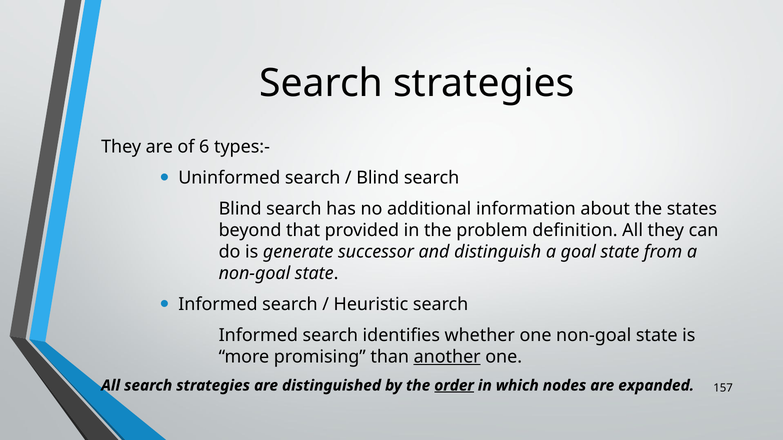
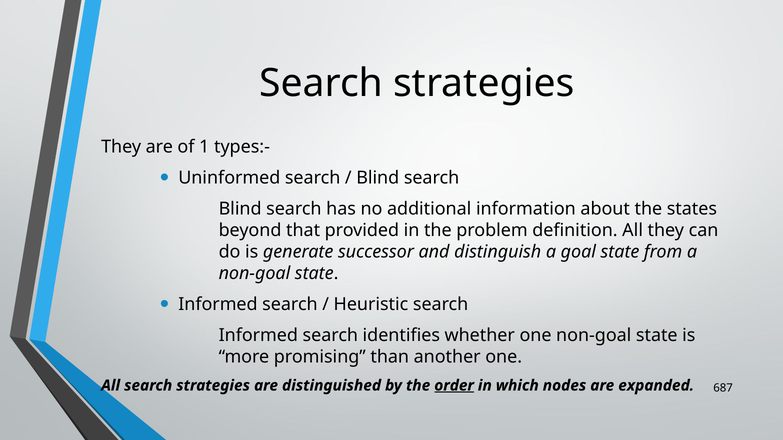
6: 6 -> 1
another underline: present -> none
157: 157 -> 687
